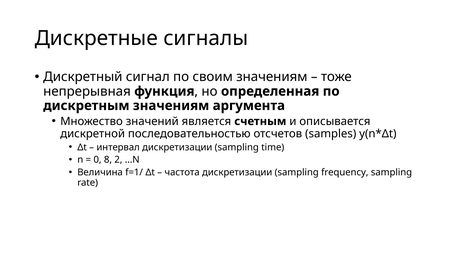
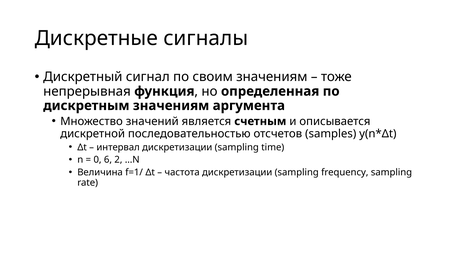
8: 8 -> 6
